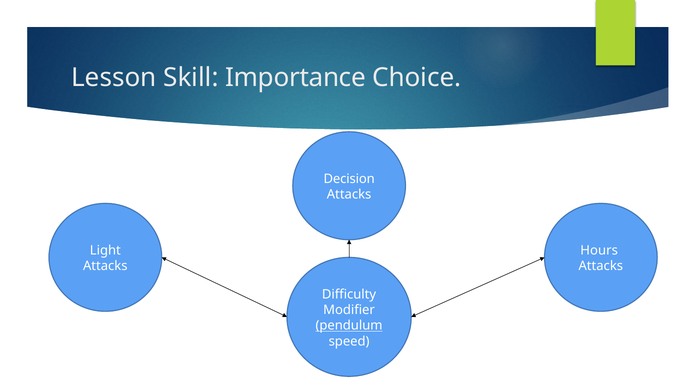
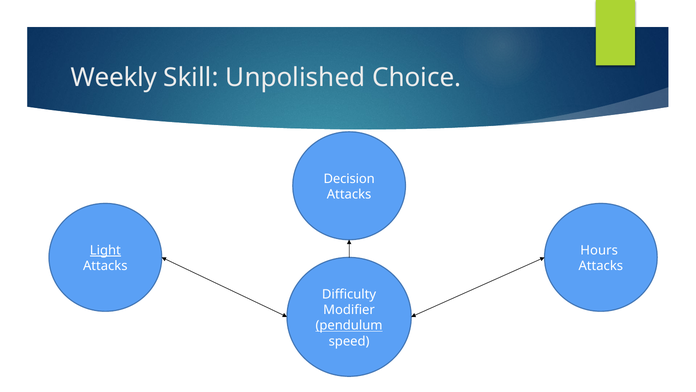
Lesson: Lesson -> Weekly
Importance: Importance -> Unpolished
Light underline: none -> present
